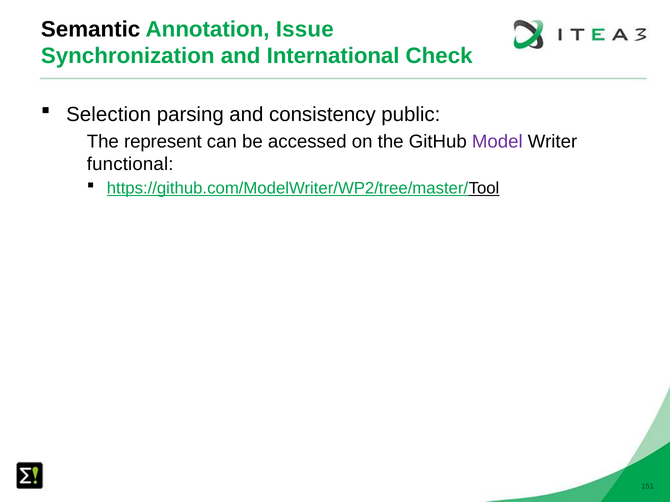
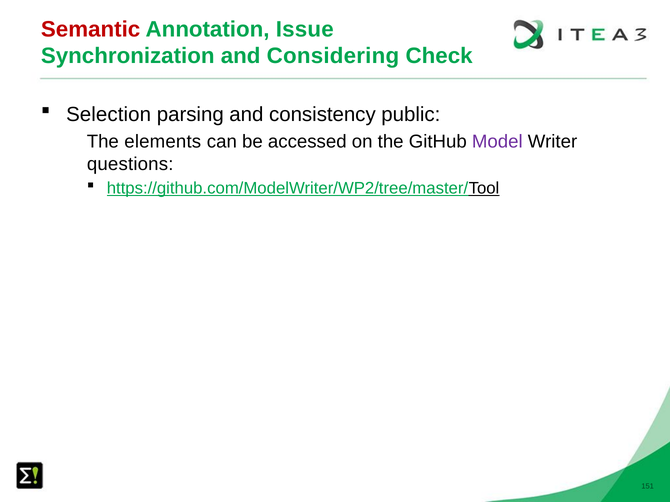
Semantic colour: black -> red
International: International -> Considering
represent: represent -> elements
functional: functional -> questions
